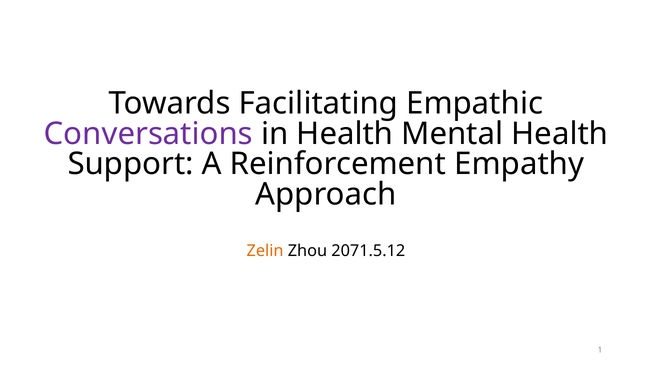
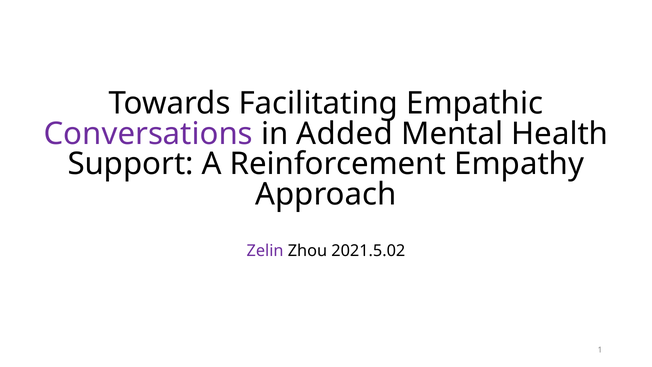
in Health: Health -> Added
Zelin colour: orange -> purple
2071.5.12: 2071.5.12 -> 2021.5.02
